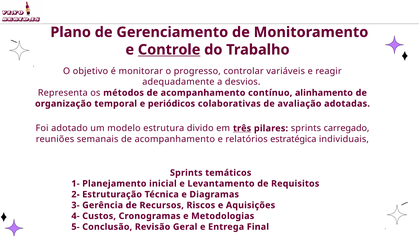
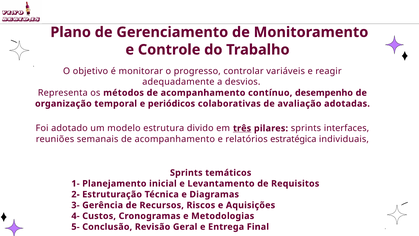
Controle underline: present -> none
alinhamento: alinhamento -> desempenho
carregado: carregado -> interfaces
